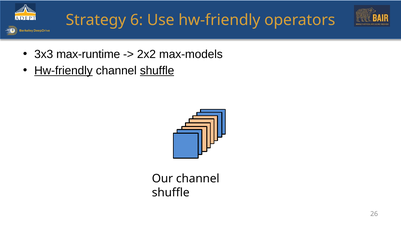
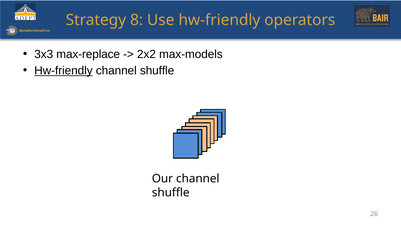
6: 6 -> 8
max-runtime: max-runtime -> max-replace
shuffle at (157, 70) underline: present -> none
